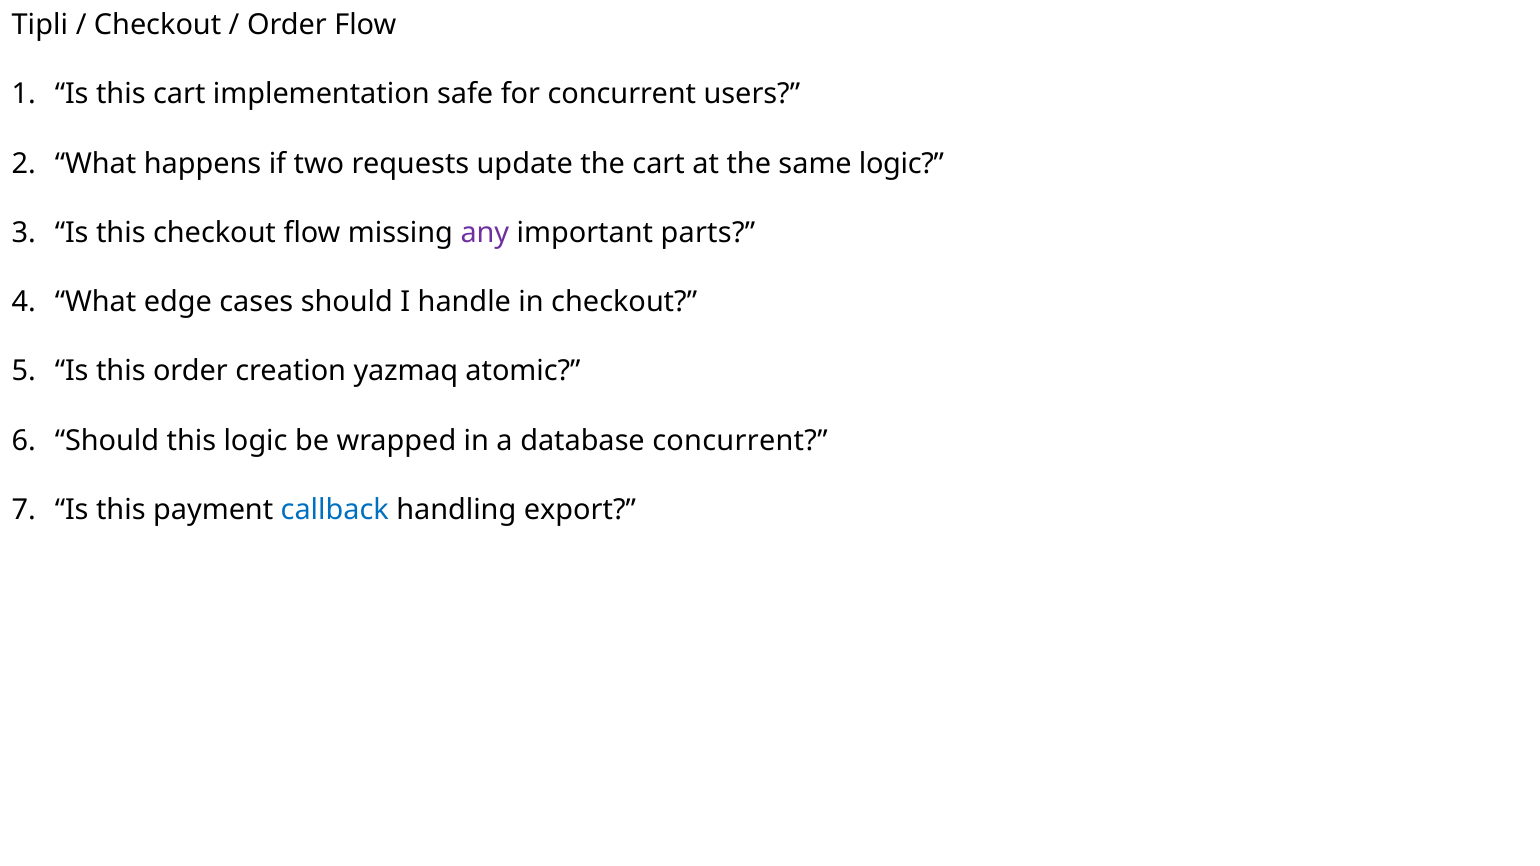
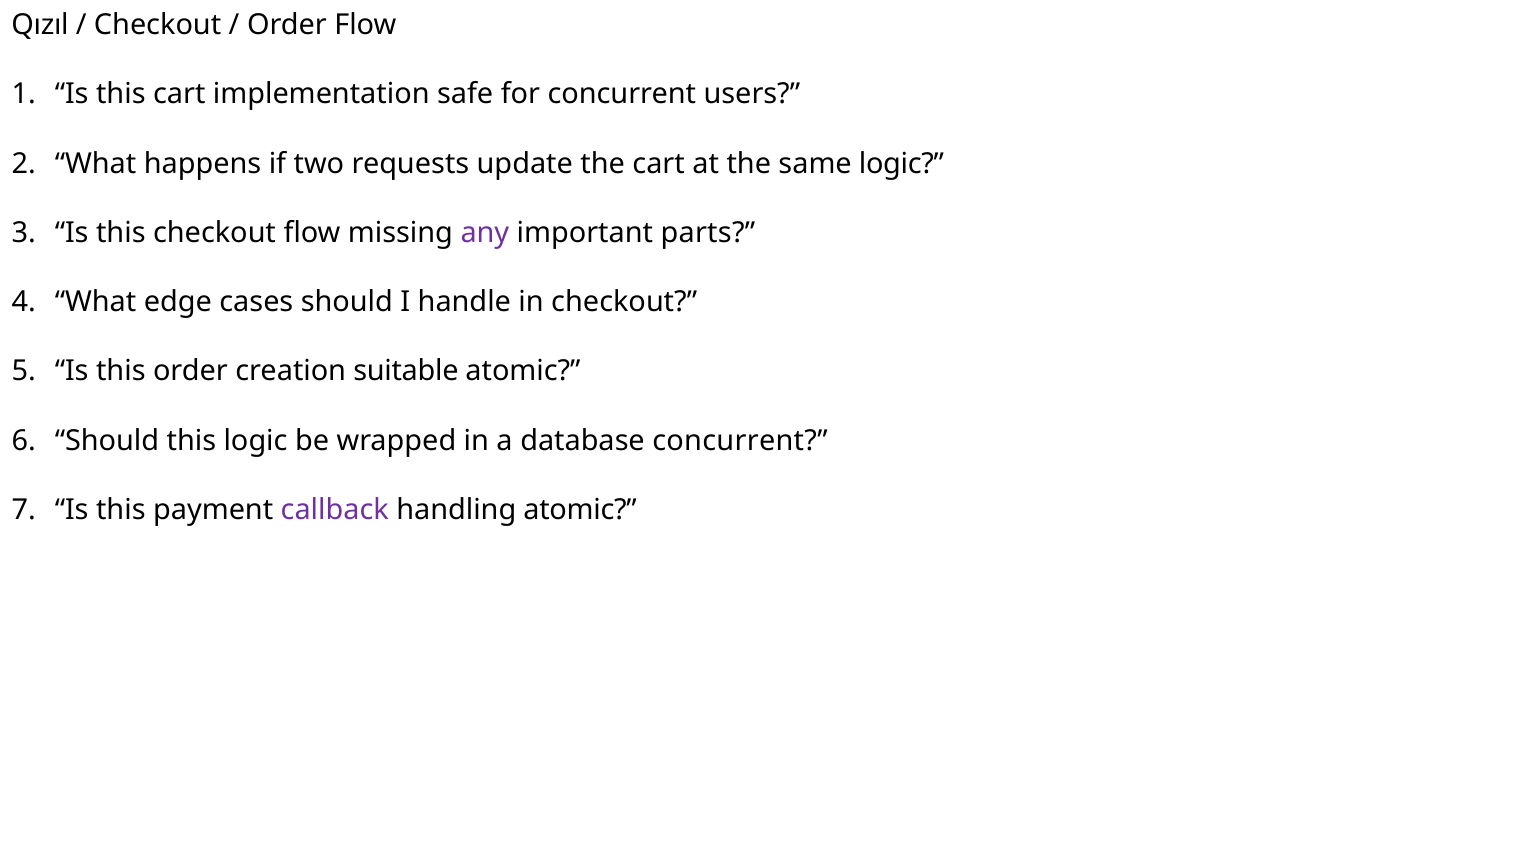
Tipli: Tipli -> Qızıl
yazmaq: yazmaq -> suitable
callback colour: blue -> purple
handling export: export -> atomic
